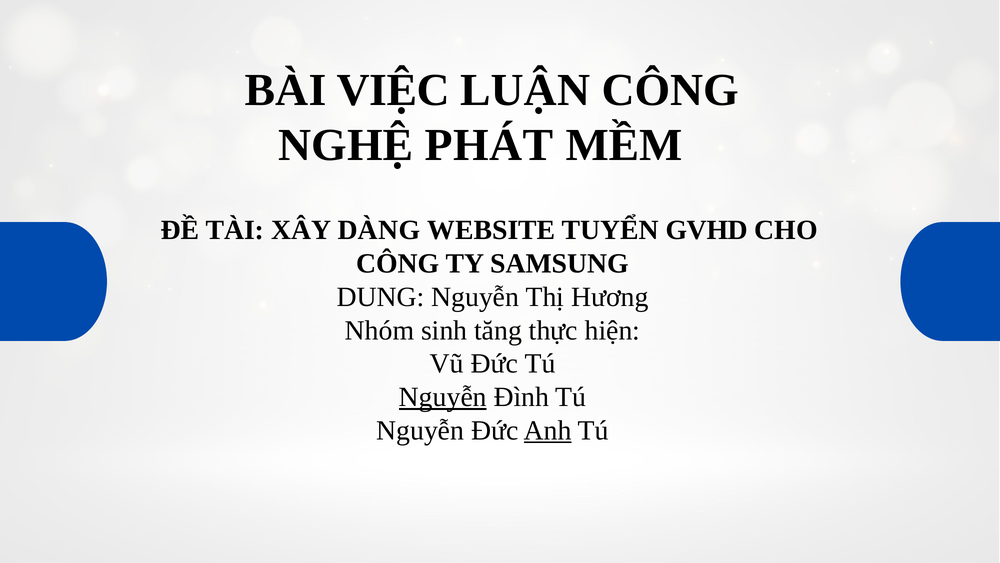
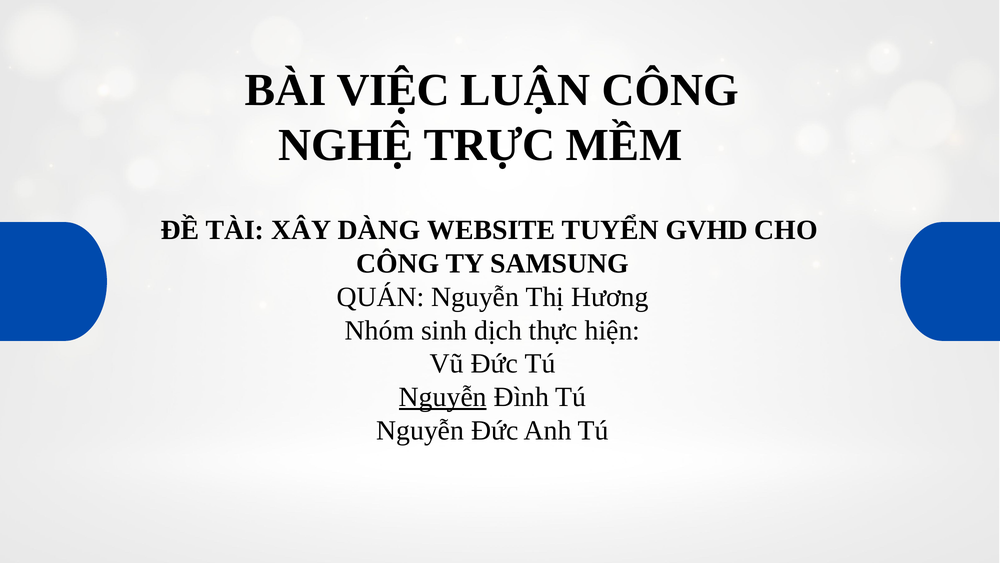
PHÁT: PHÁT -> TRỰC
DUNG: DUNG -> QUÁN
tăng: tăng -> dịch
Anh underline: present -> none
